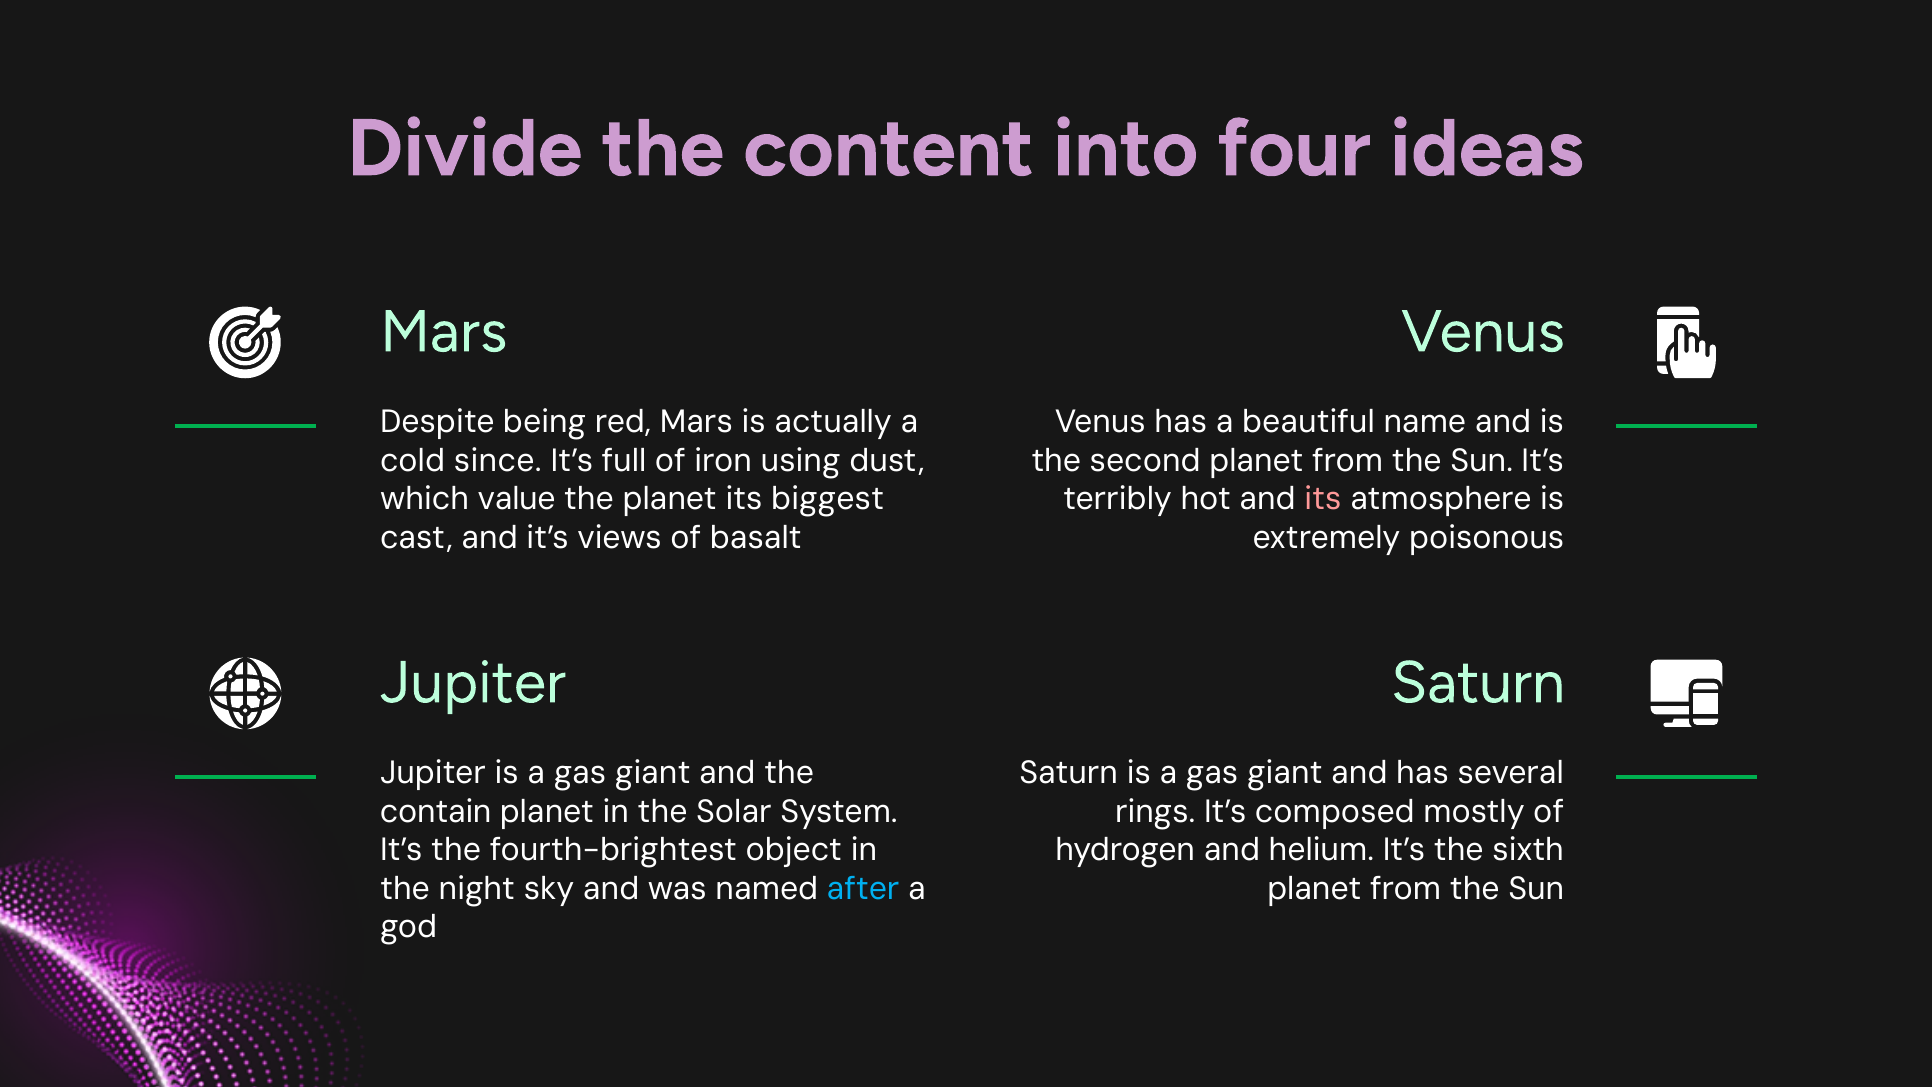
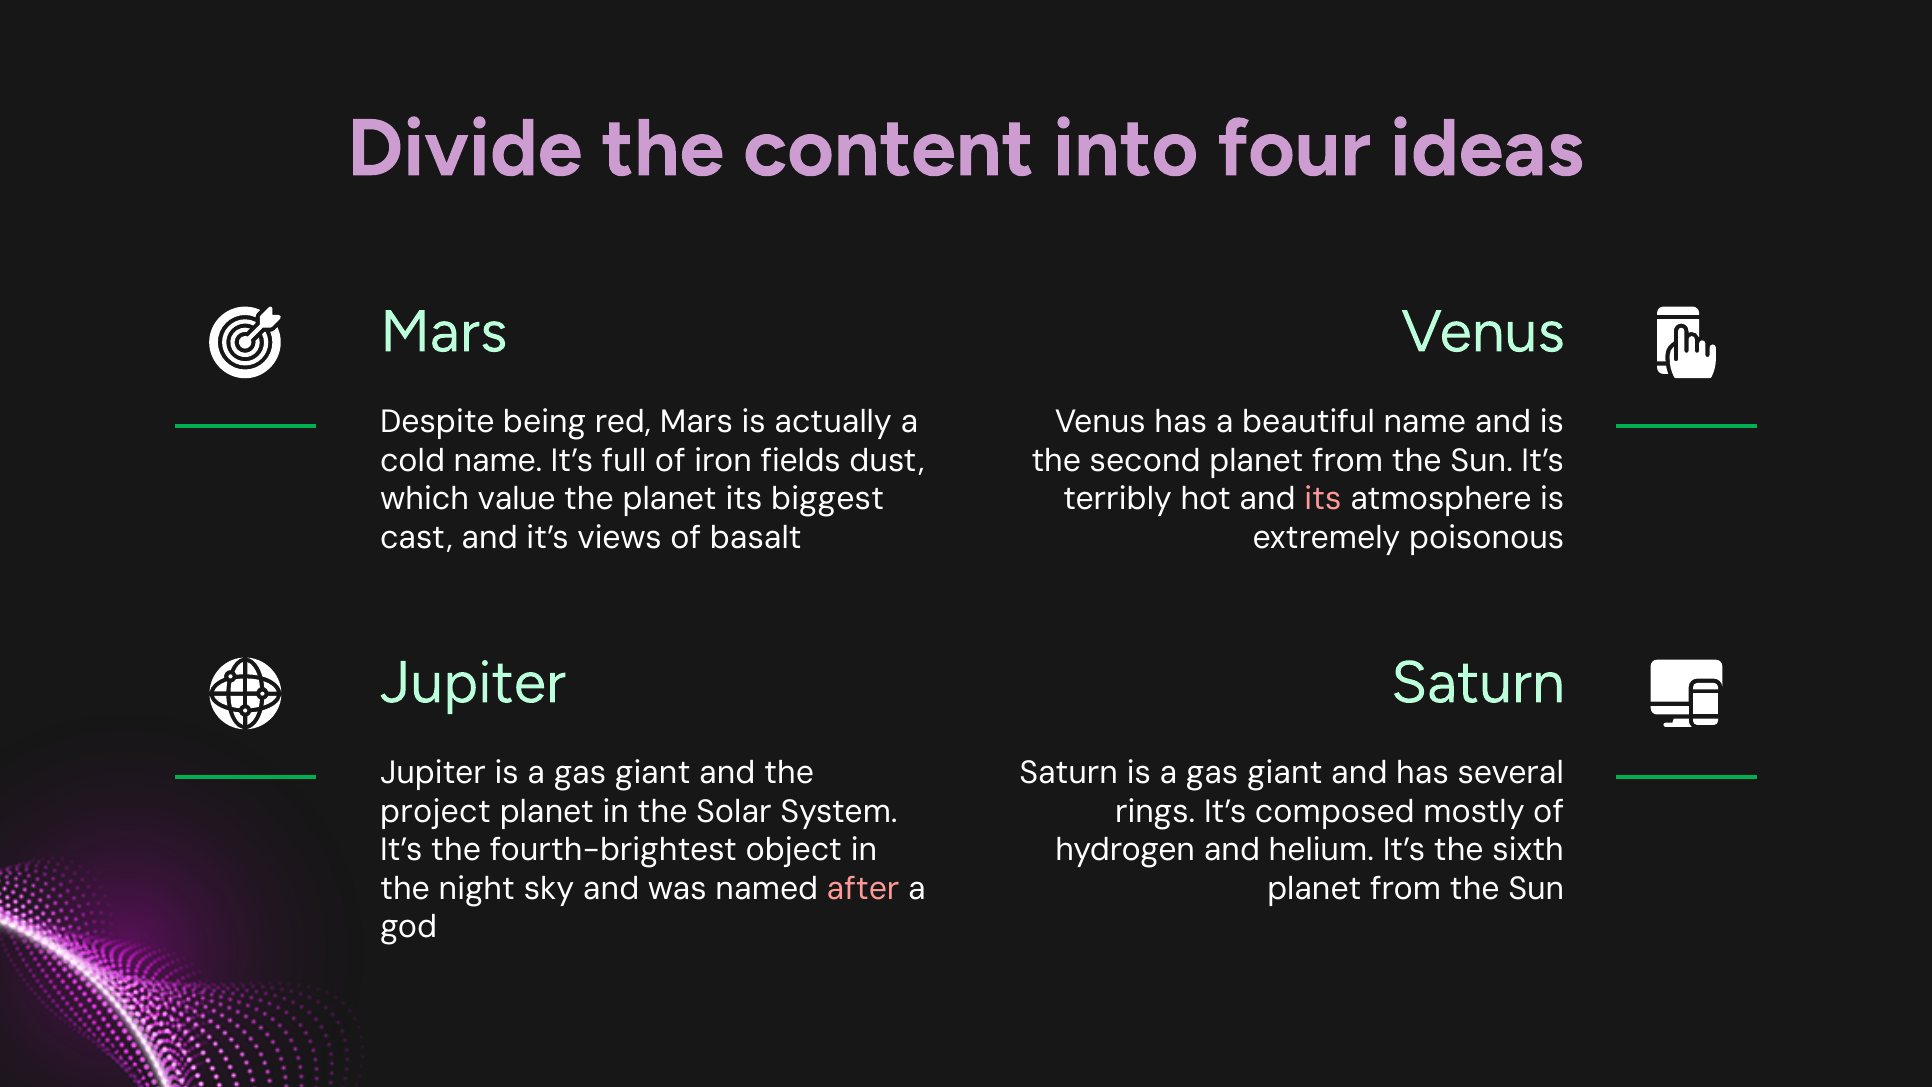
cold since: since -> name
using: using -> fields
contain: contain -> project
after colour: light blue -> pink
